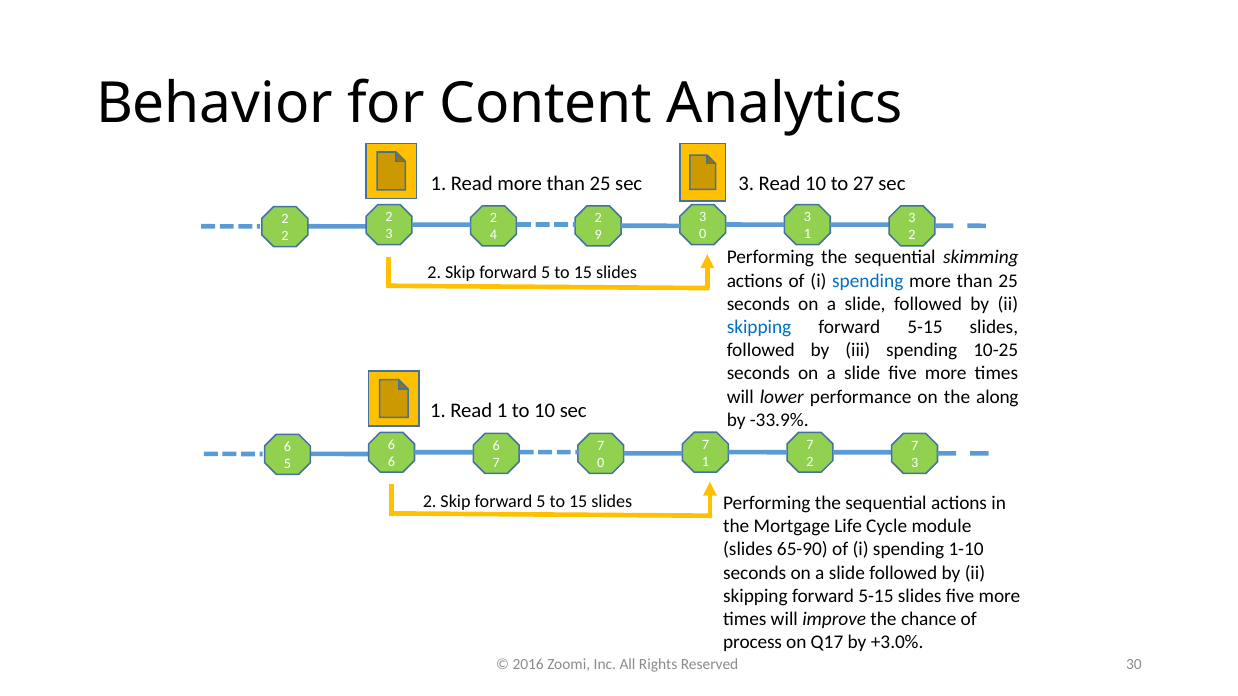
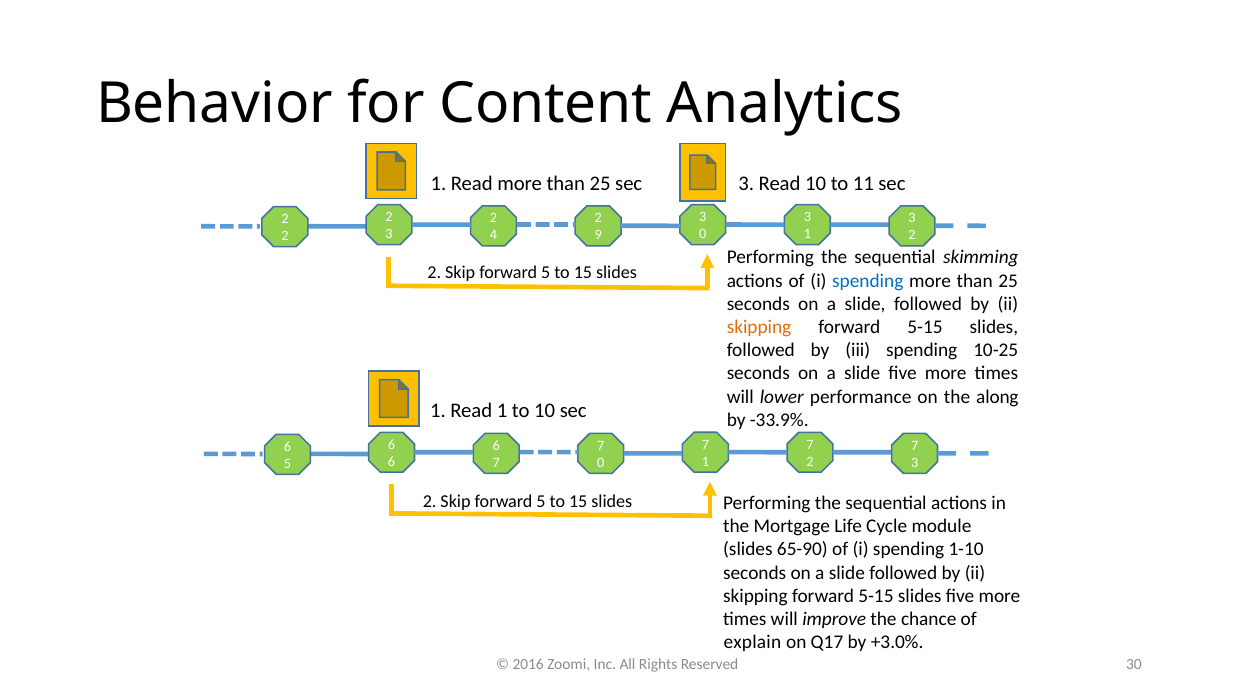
27: 27 -> 11
skipping at (759, 327) colour: blue -> orange
process: process -> explain
